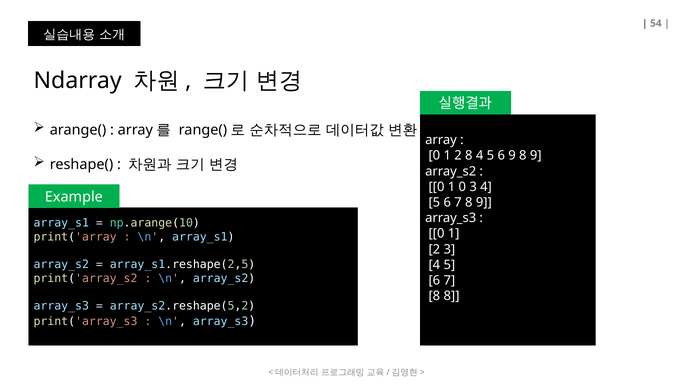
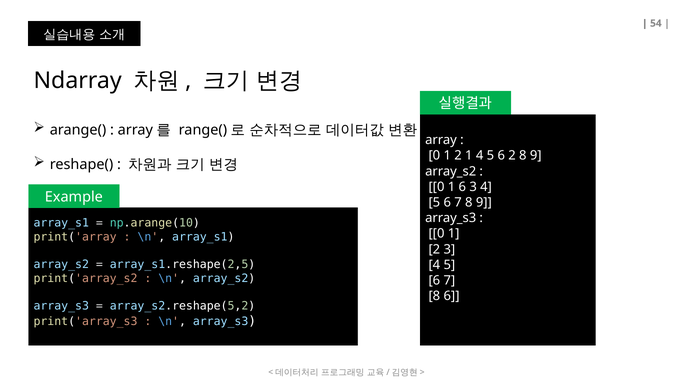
2 8: 8 -> 1
6 9: 9 -> 2
1 0: 0 -> 6
8 8: 8 -> 6
